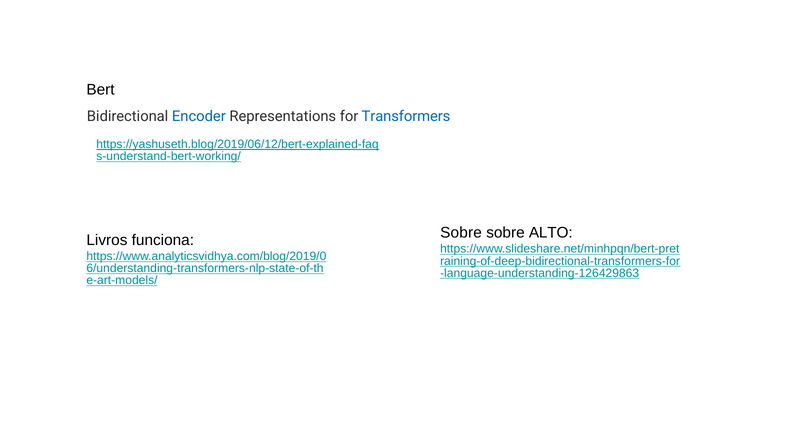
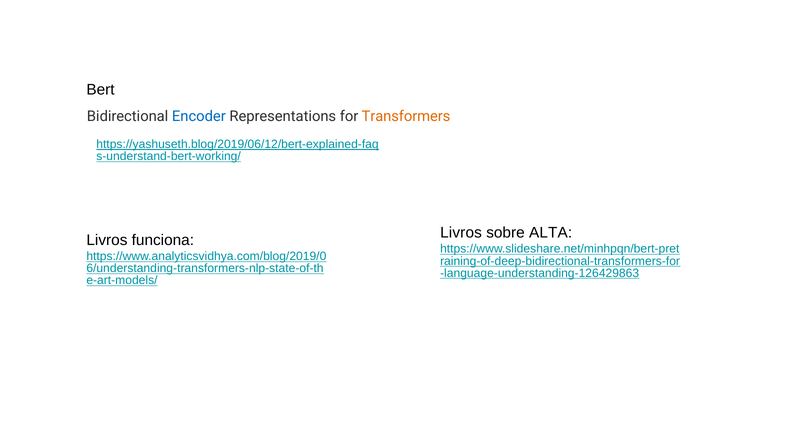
Transformers colour: blue -> orange
Sobre at (461, 233): Sobre -> Livros
ALTO: ALTO -> ALTA
